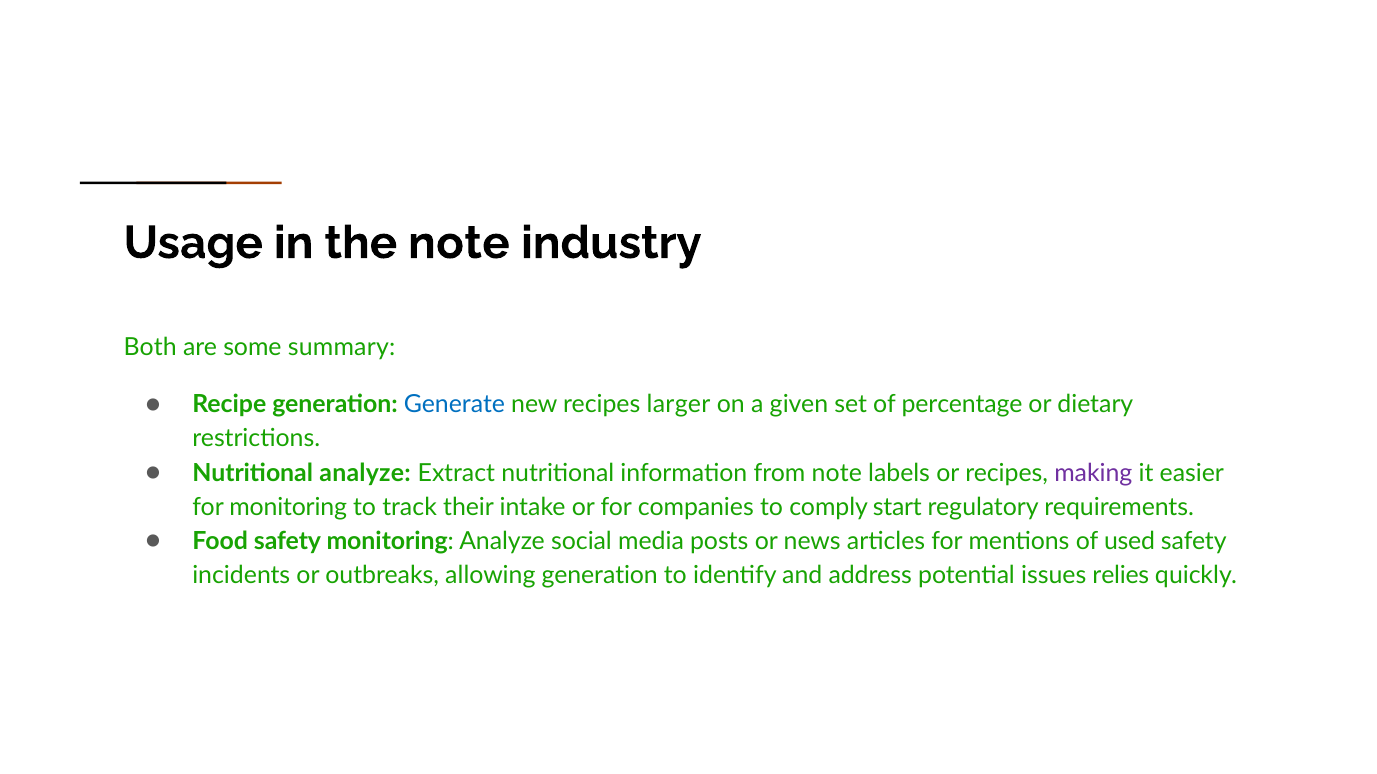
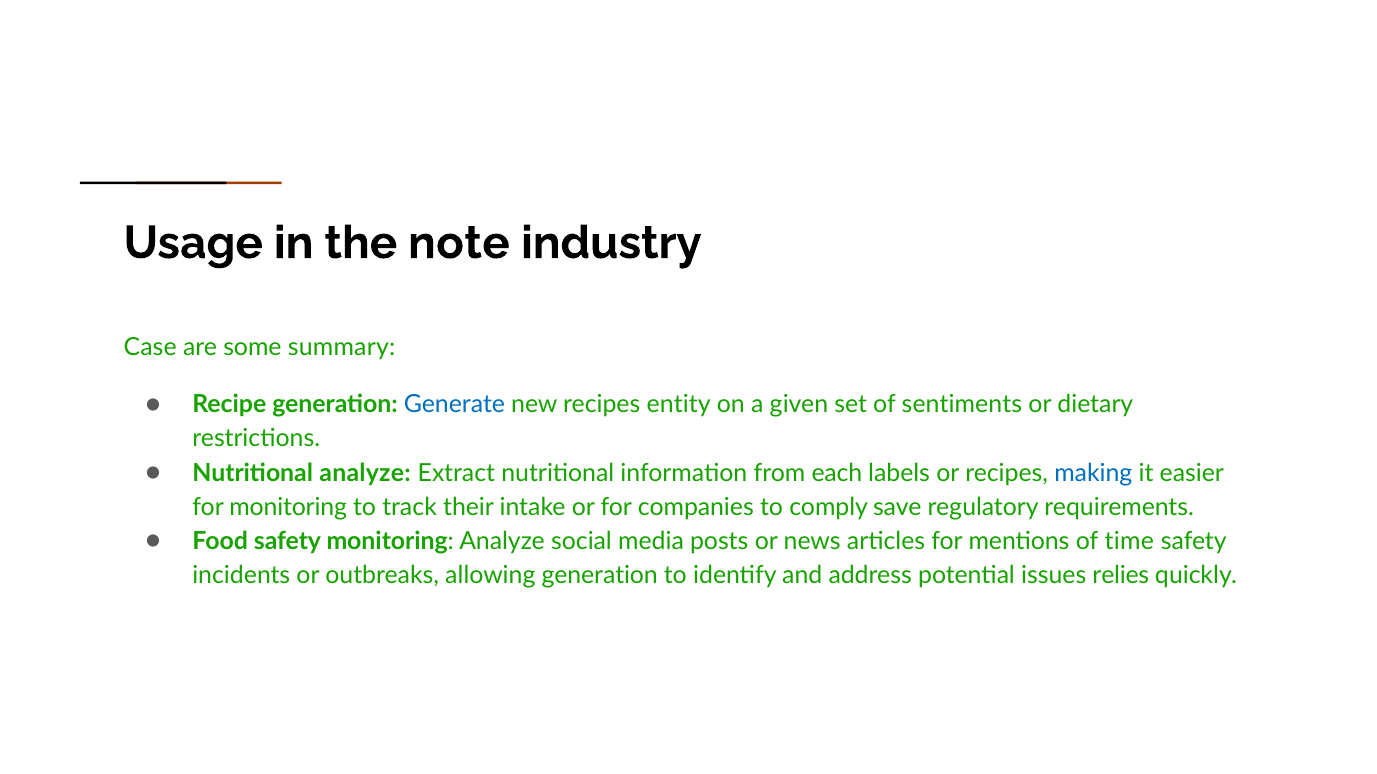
Both: Both -> Case
larger: larger -> entity
percentage: percentage -> sentiments
from note: note -> each
making colour: purple -> blue
start: start -> save
used: used -> time
